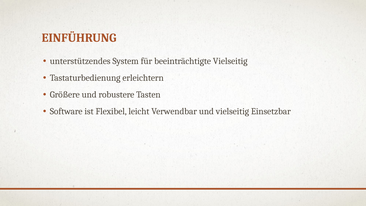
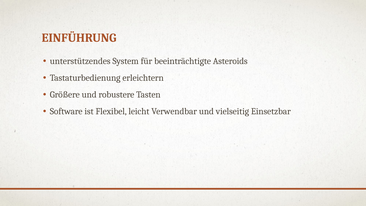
beeinträchtigte Vielseitig: Vielseitig -> Asteroids
